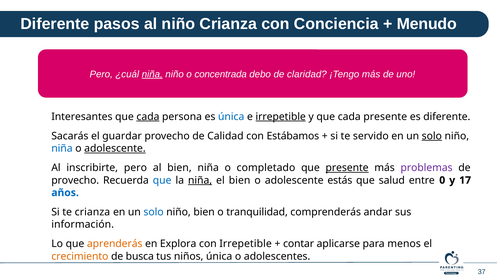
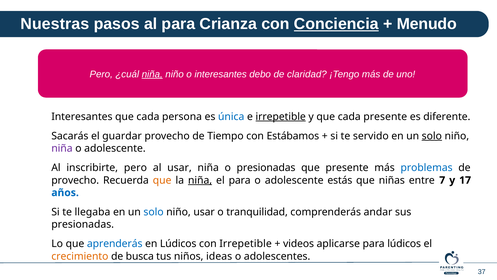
Diferente at (55, 24): Diferente -> Nuestras
al niño: niño -> para
Conciencia underline: none -> present
o concentrada: concentrada -> interesantes
cada at (148, 116) underline: present -> none
Calidad: Calidad -> Tiempo
niña at (62, 148) colour: blue -> purple
adolescente at (115, 148) underline: present -> none
al bien: bien -> usar
o completado: completado -> presionadas
presente at (347, 168) underline: present -> none
problemas colour: purple -> blue
que at (162, 180) colour: blue -> orange
el bien: bien -> para
salud: salud -> niñas
0: 0 -> 7
te crianza: crianza -> llegaba
niño bien: bien -> usar
información at (83, 224): información -> presionadas
aprenderás colour: orange -> blue
en Explora: Explora -> Lúdicos
contar: contar -> videos
para menos: menos -> lúdicos
niños única: única -> ideas
